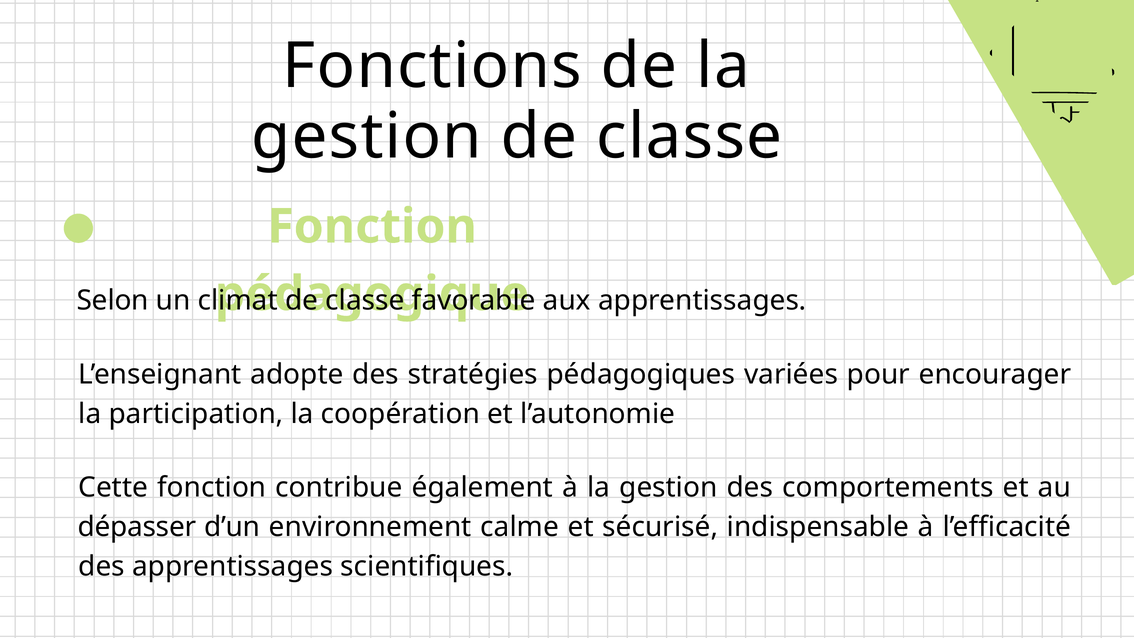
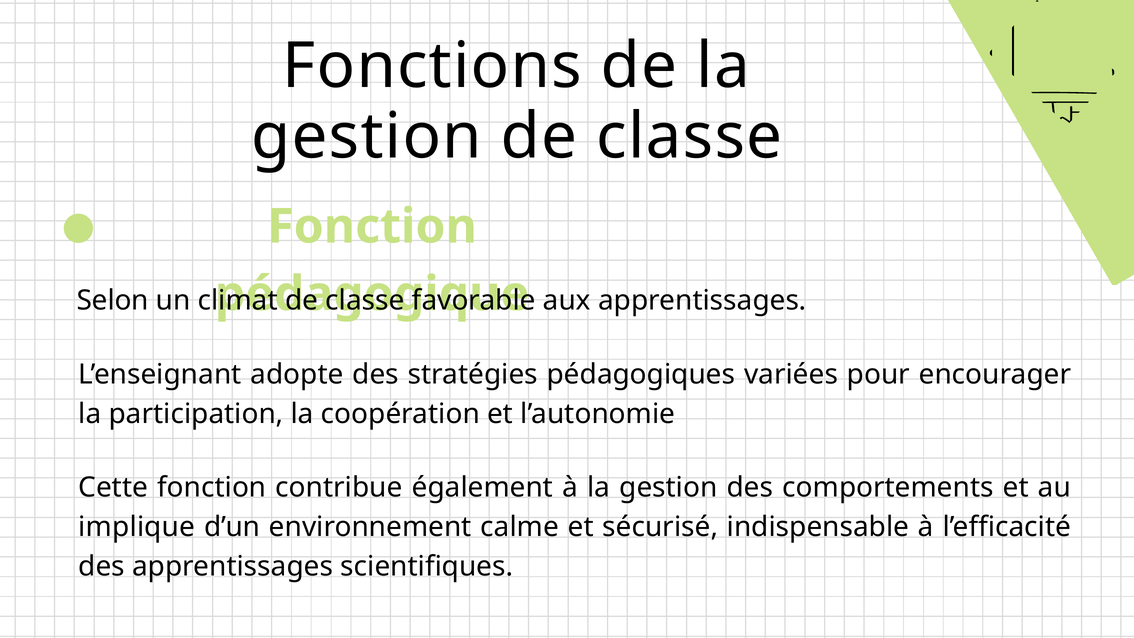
dépasser: dépasser -> implique
